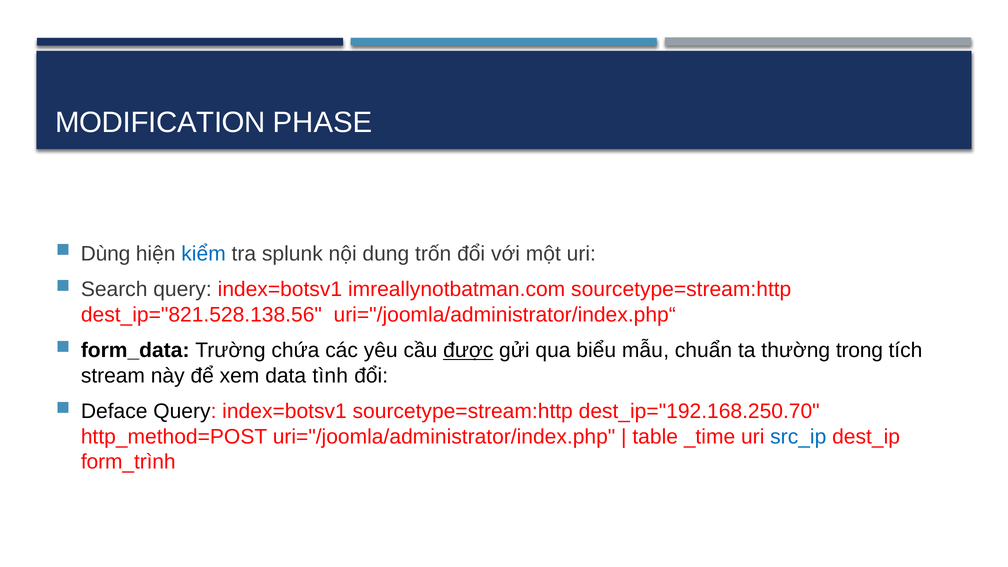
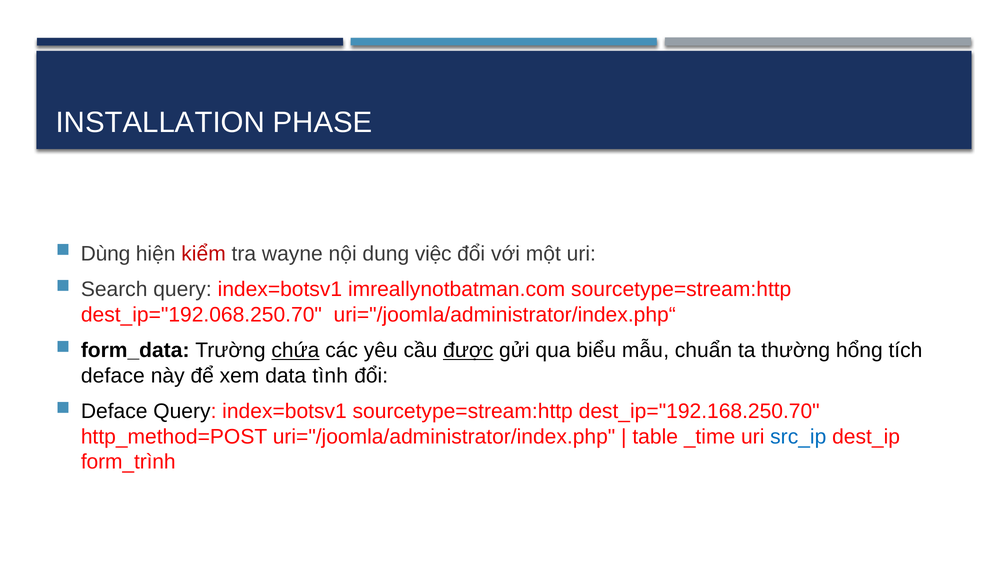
MODIFICATION: MODIFICATION -> INSTALLATION
kiểm colour: blue -> red
splunk: splunk -> wayne
trốn: trốn -> việc
dest_ip="821.528.138.56: dest_ip="821.528.138.56 -> dest_ip="192.068.250.70
chứa underline: none -> present
trong: trong -> hổng
stream at (113, 376): stream -> deface
